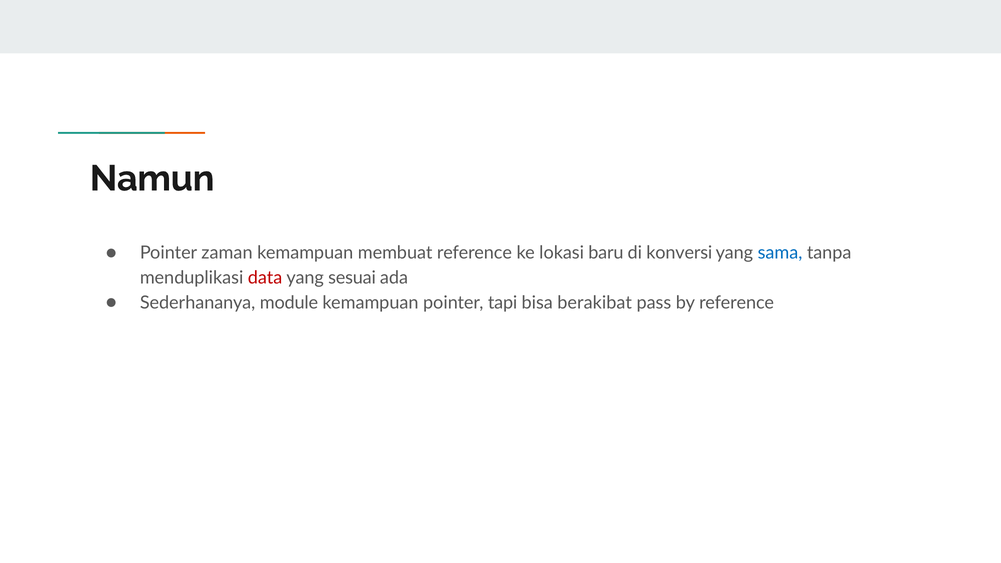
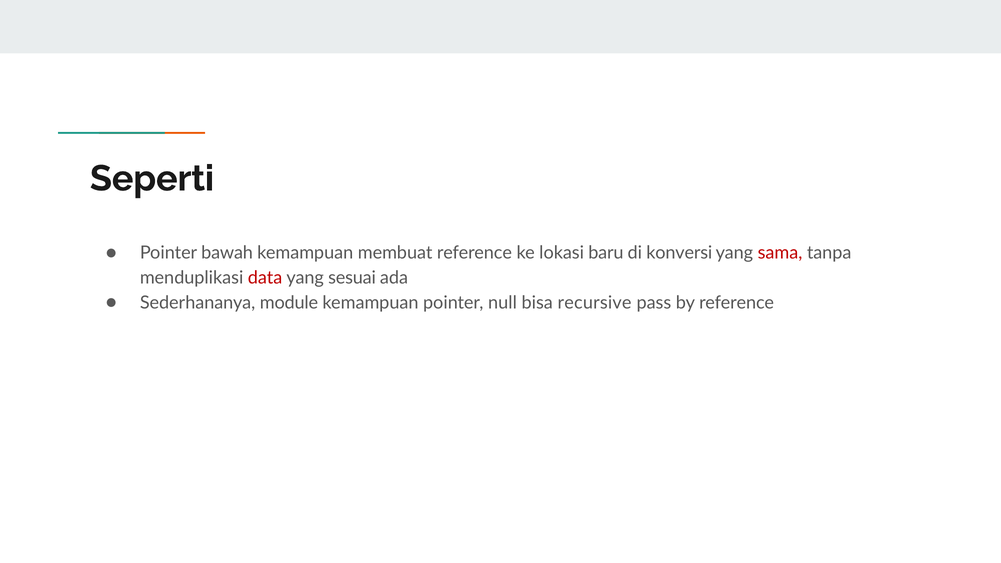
Namun: Namun -> Seperti
zaman: zaman -> bawah
sama colour: blue -> red
tapi: tapi -> null
berakibat: berakibat -> recursive
